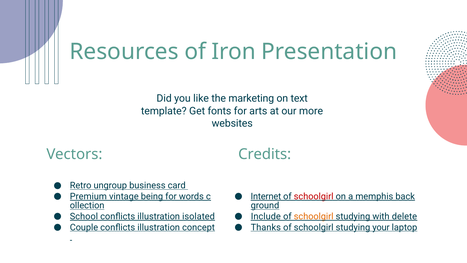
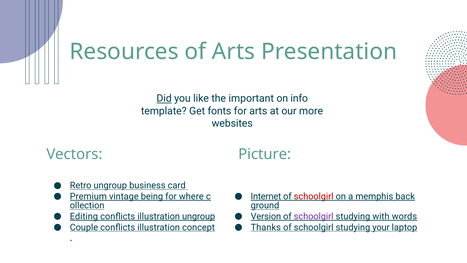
of Iron: Iron -> Arts
Did underline: none -> present
marketing: marketing -> important
text: text -> info
Credits: Credits -> Picture
words: words -> where
School: School -> Editing
illustration isolated: isolated -> ungroup
Include: Include -> Version
schoolgirl at (314, 216) colour: orange -> purple
delete: delete -> words
